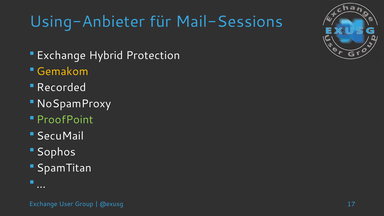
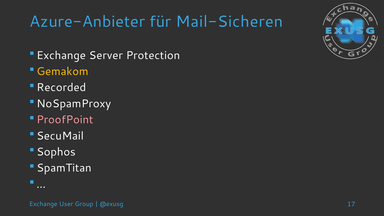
Using-Anbieter: Using-Anbieter -> Azure-Anbieter
Mail-Sessions: Mail-Sessions -> Mail-Sicheren
Hybrid: Hybrid -> Server
ProofPoint colour: light green -> pink
